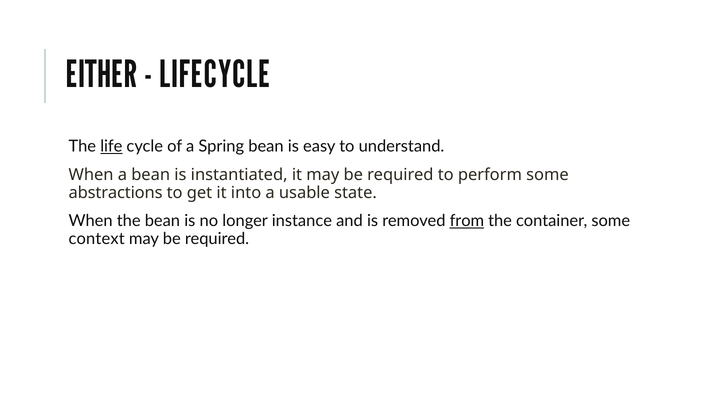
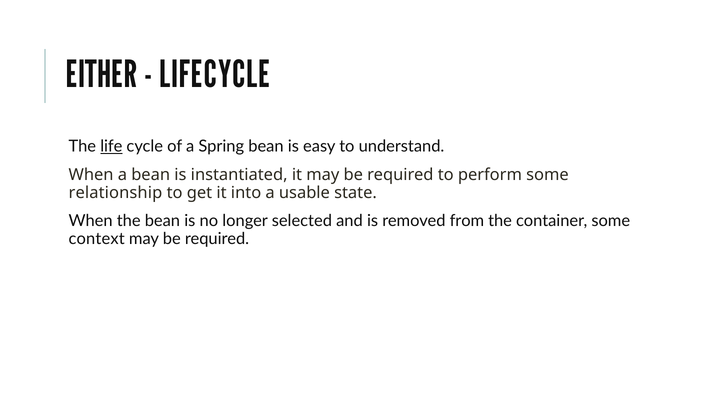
abstractions: abstractions -> relationship
instance: instance -> selected
from underline: present -> none
